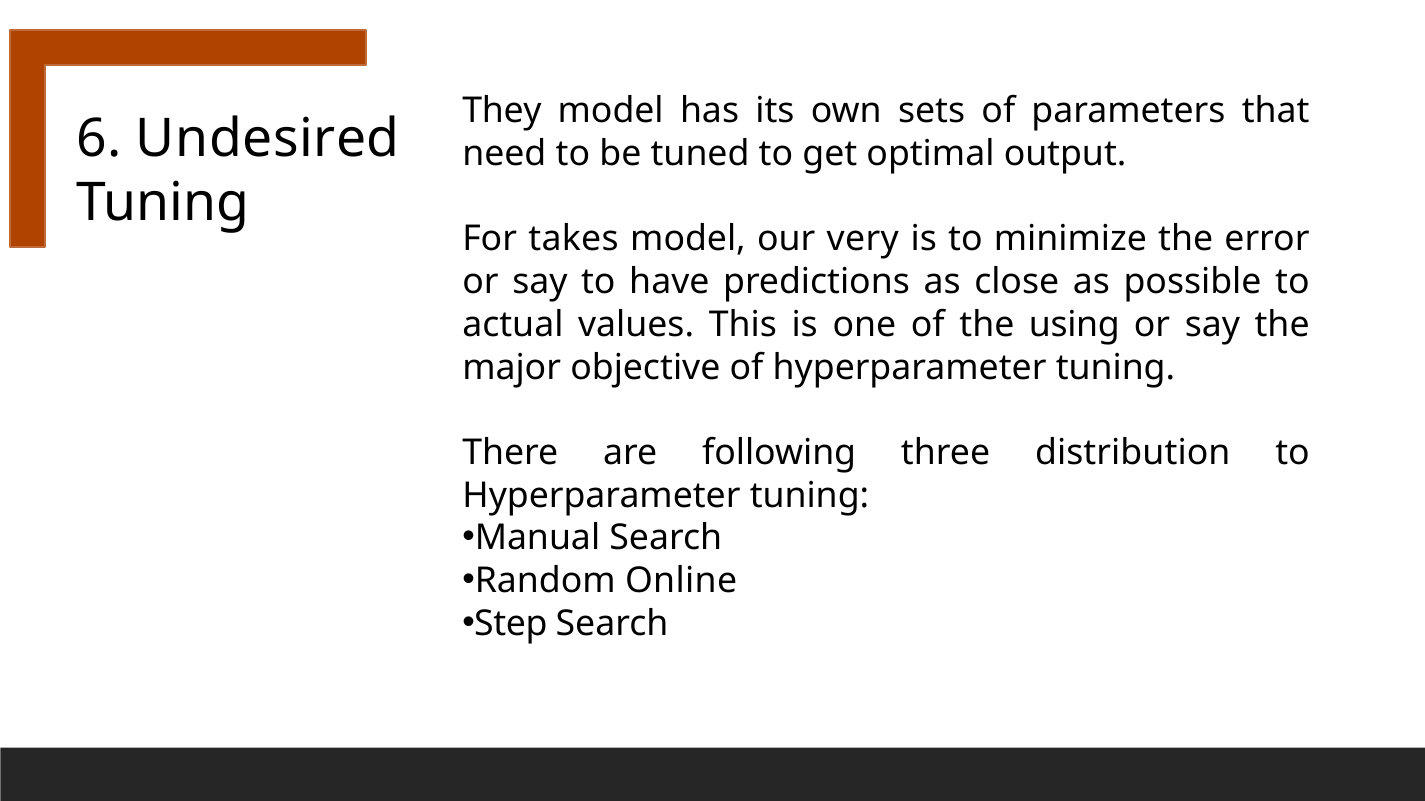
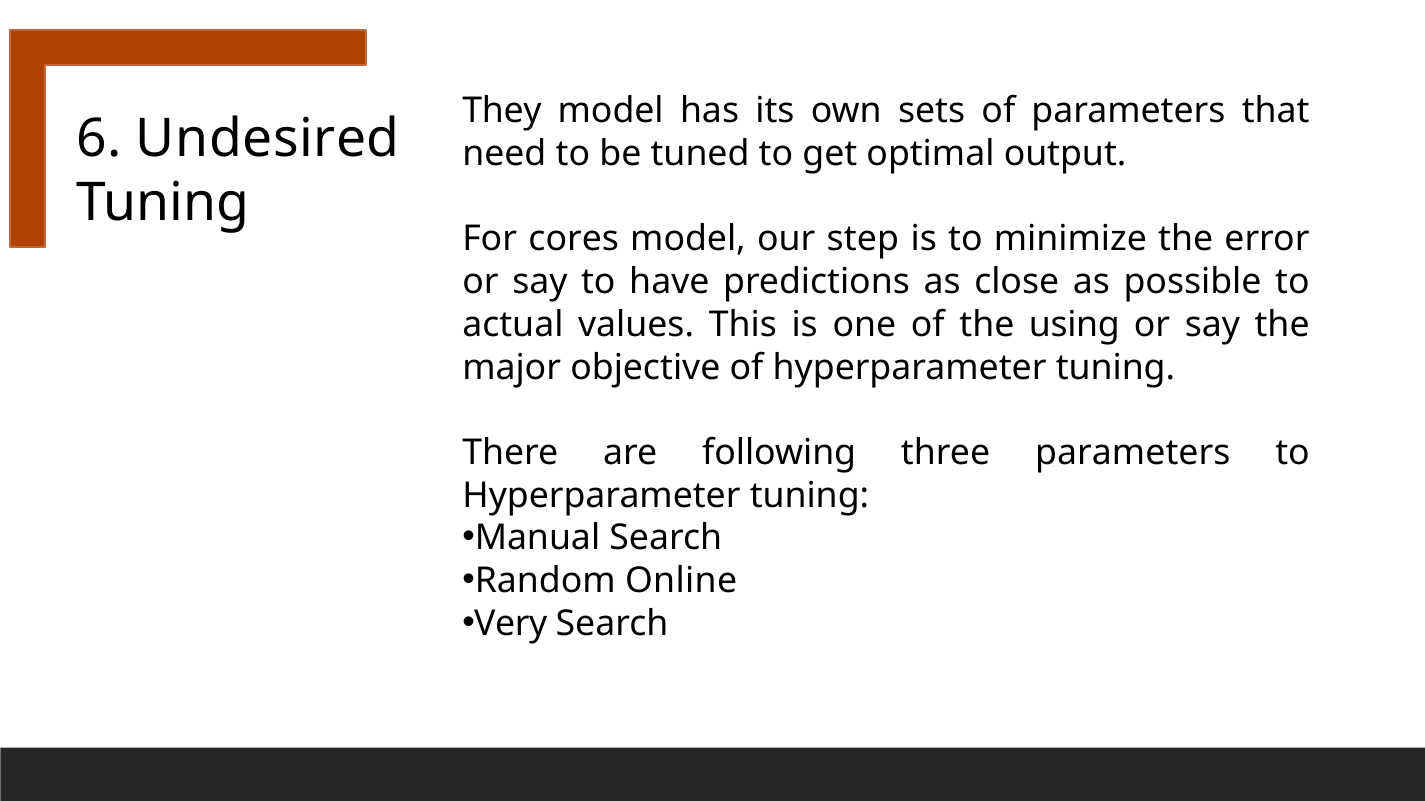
takes: takes -> cores
very: very -> step
three distribution: distribution -> parameters
Step: Step -> Very
